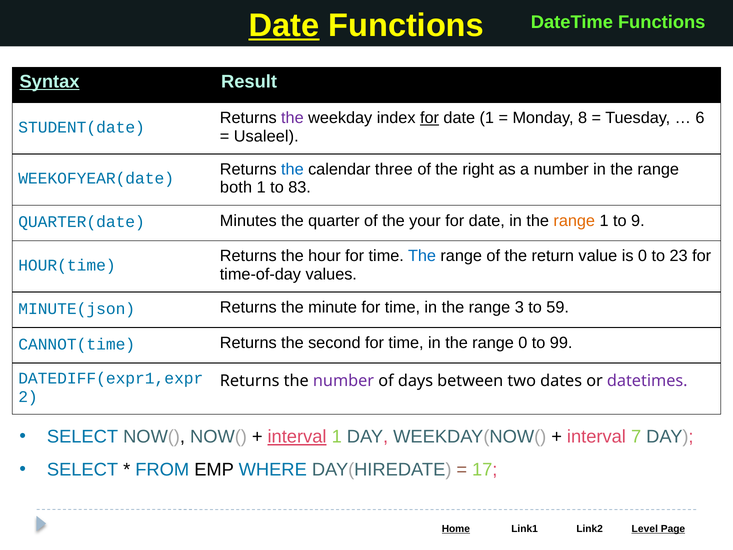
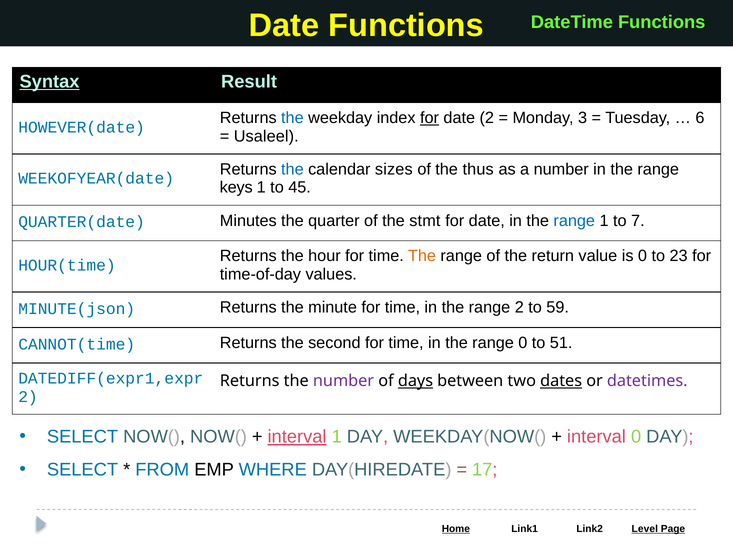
Date at (284, 25) underline: present -> none
the at (292, 118) colour: purple -> blue
date 1: 1 -> 2
8: 8 -> 3
STUDENT(date: STUDENT(date -> HOWEVER(date
three: three -> sizes
right: right -> thus
both: both -> keys
83: 83 -> 45
your: your -> stmt
range at (574, 221) colour: orange -> blue
9: 9 -> 7
The at (422, 256) colour: blue -> orange
range 3: 3 -> 2
99: 99 -> 51
days underline: none -> present
dates underline: none -> present
interval 7: 7 -> 0
